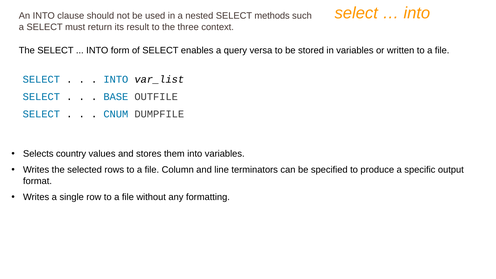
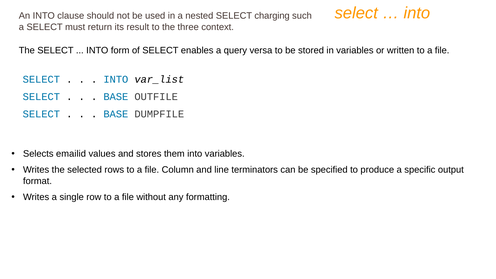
methods: methods -> charging
CNUM at (116, 114): CNUM -> BASE
country: country -> emailid
